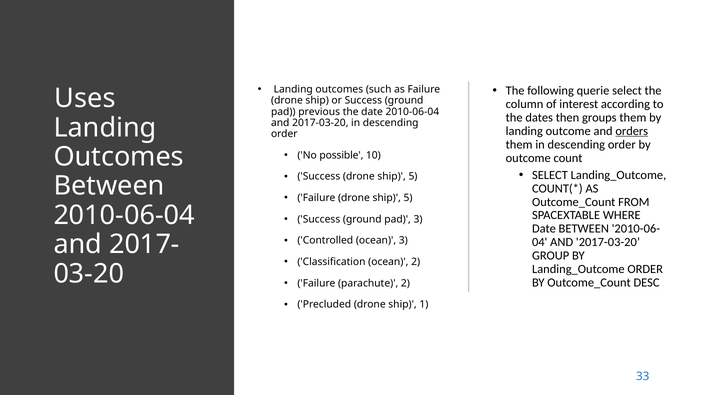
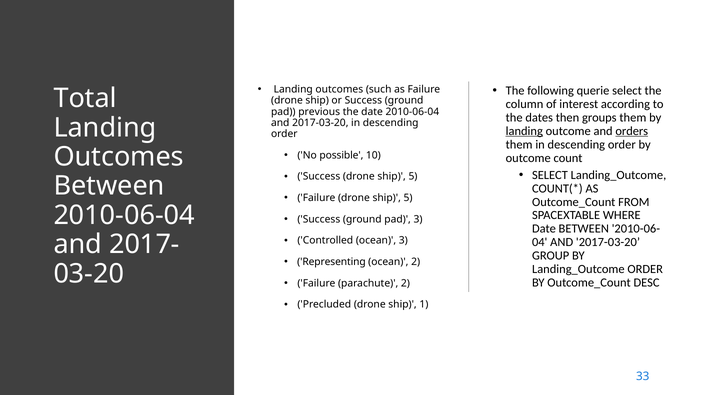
Uses: Uses -> Total
landing at (524, 131) underline: none -> present
Classification: Classification -> Representing
